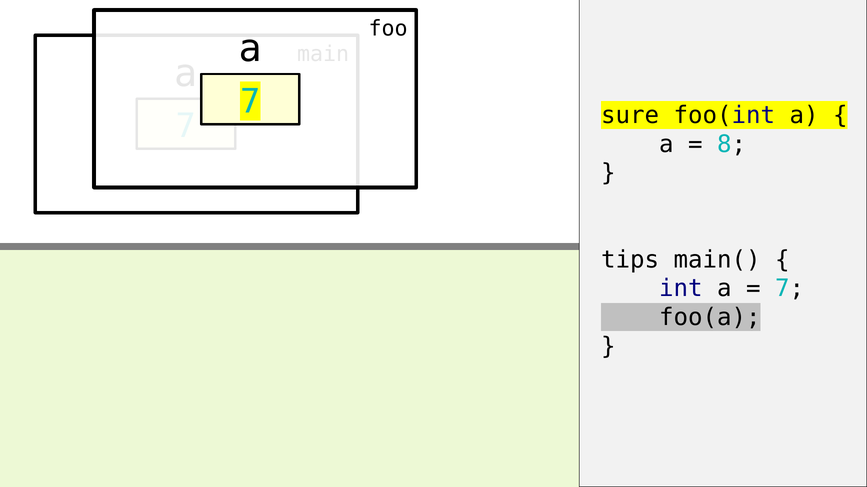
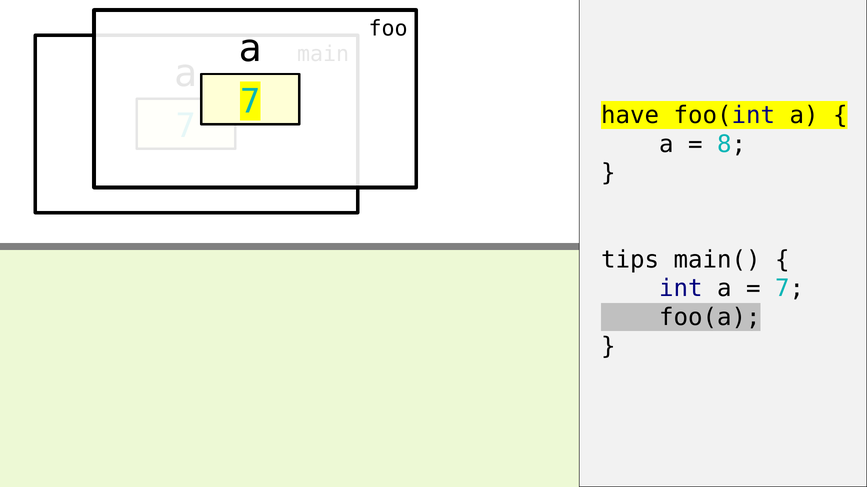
sure: sure -> have
